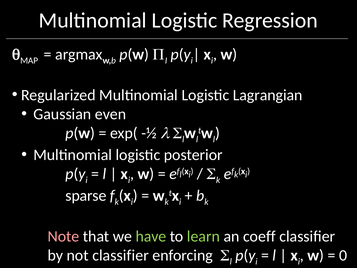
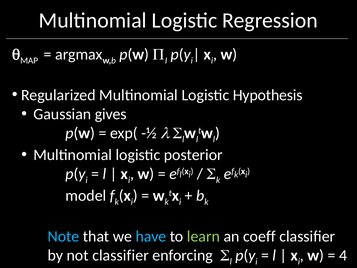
Lagrangian: Lagrangian -> Hypothesis
even: even -> gives
sparse: sparse -> model
Note colour: pink -> light blue
have colour: light green -> light blue
0: 0 -> 4
